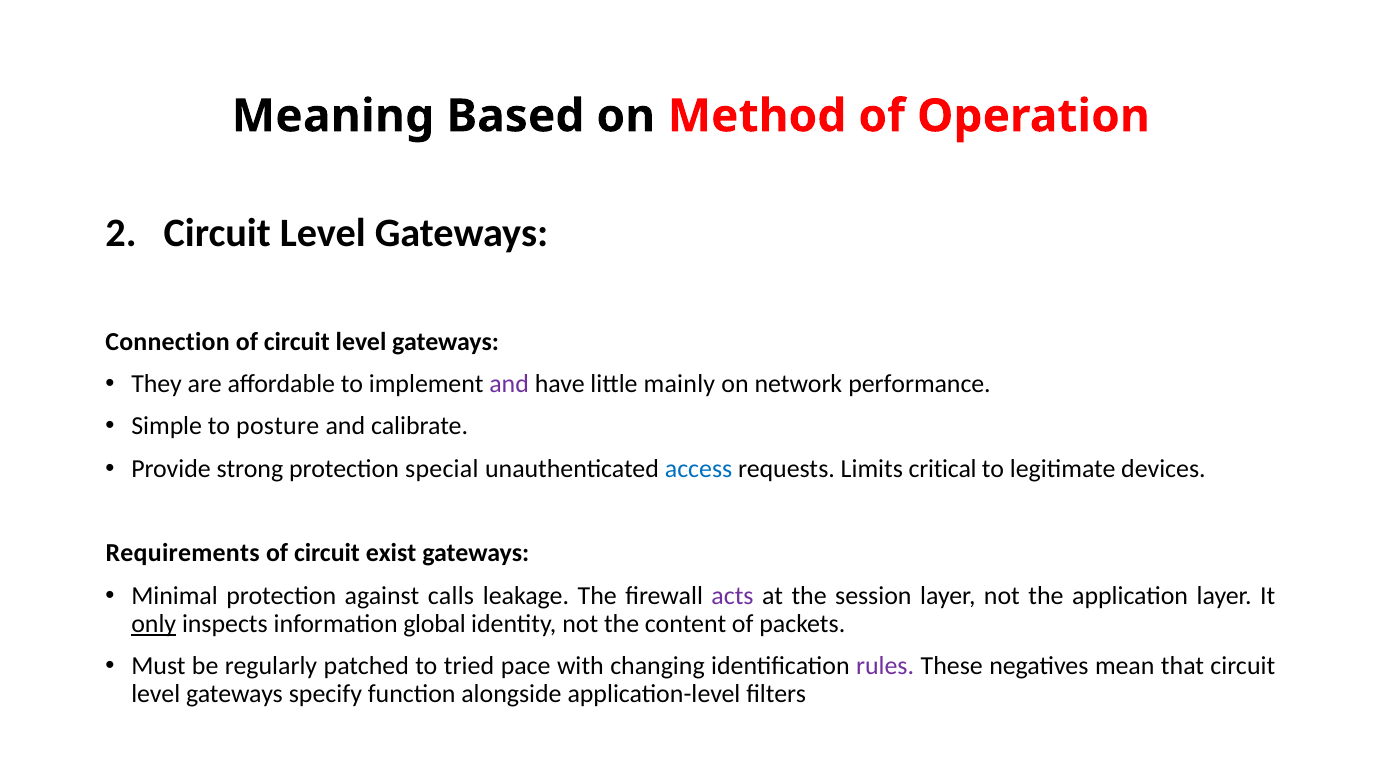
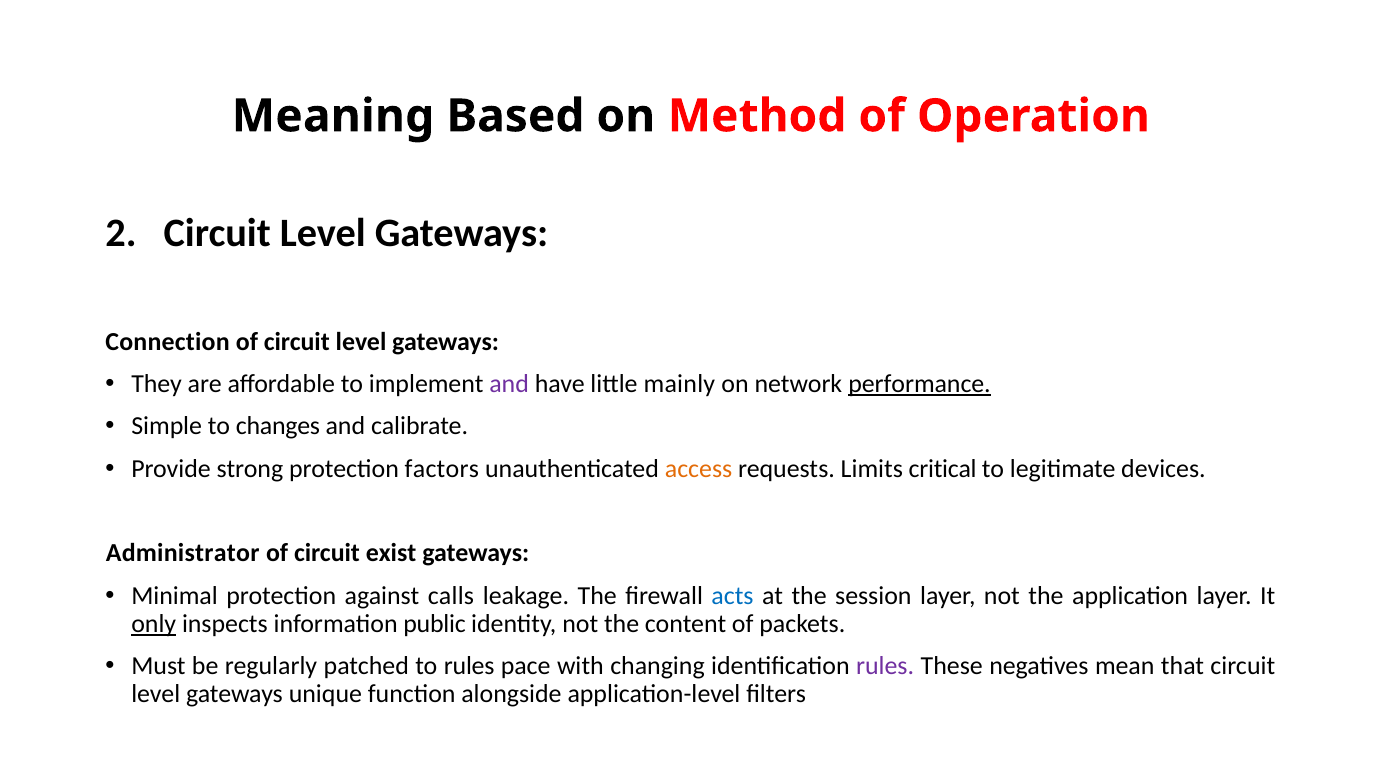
performance underline: none -> present
posture: posture -> changes
special: special -> factors
access colour: blue -> orange
Requirements: Requirements -> Administrator
acts colour: purple -> blue
global: global -> public
to tried: tried -> rules
specify: specify -> unique
